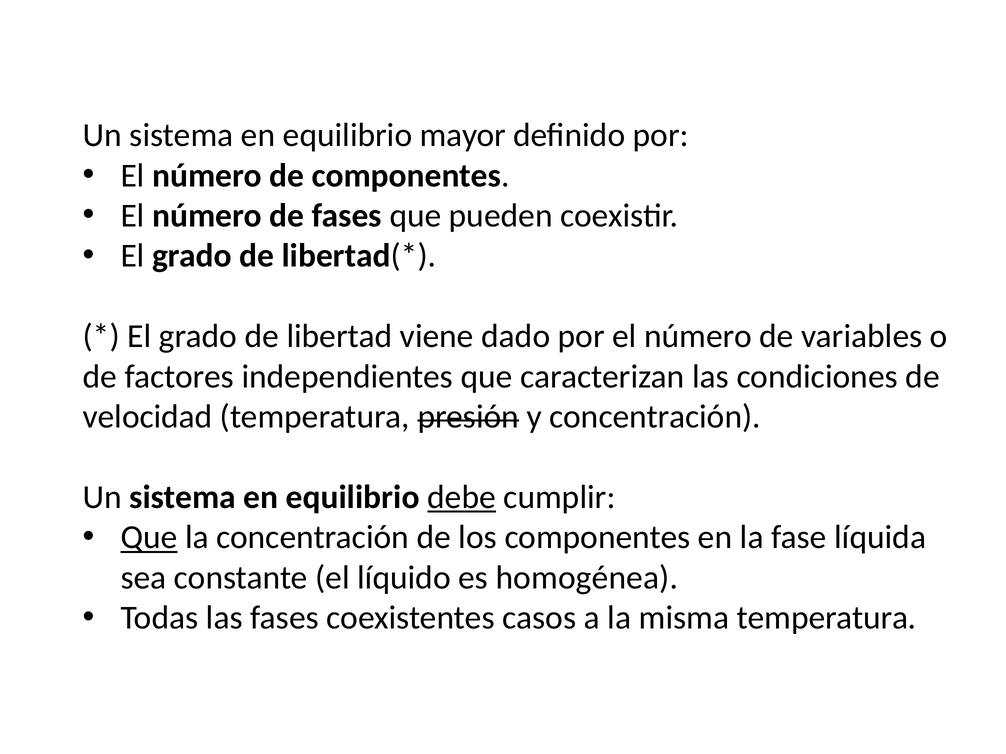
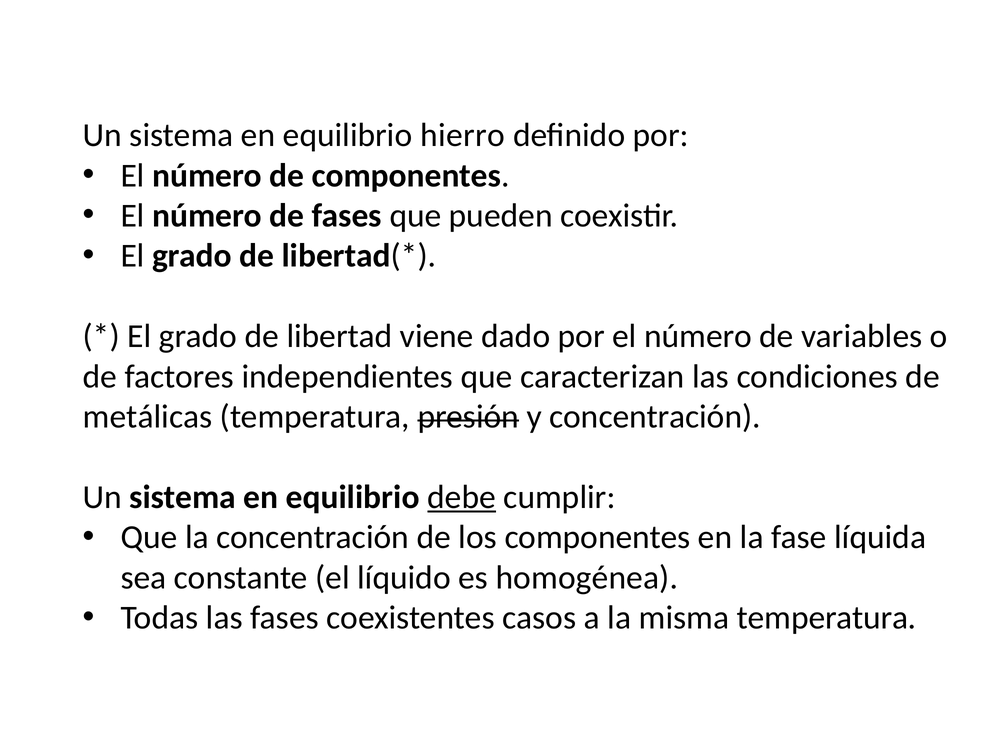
mayor: mayor -> hierro
velocidad: velocidad -> metálicas
Que at (149, 538) underline: present -> none
